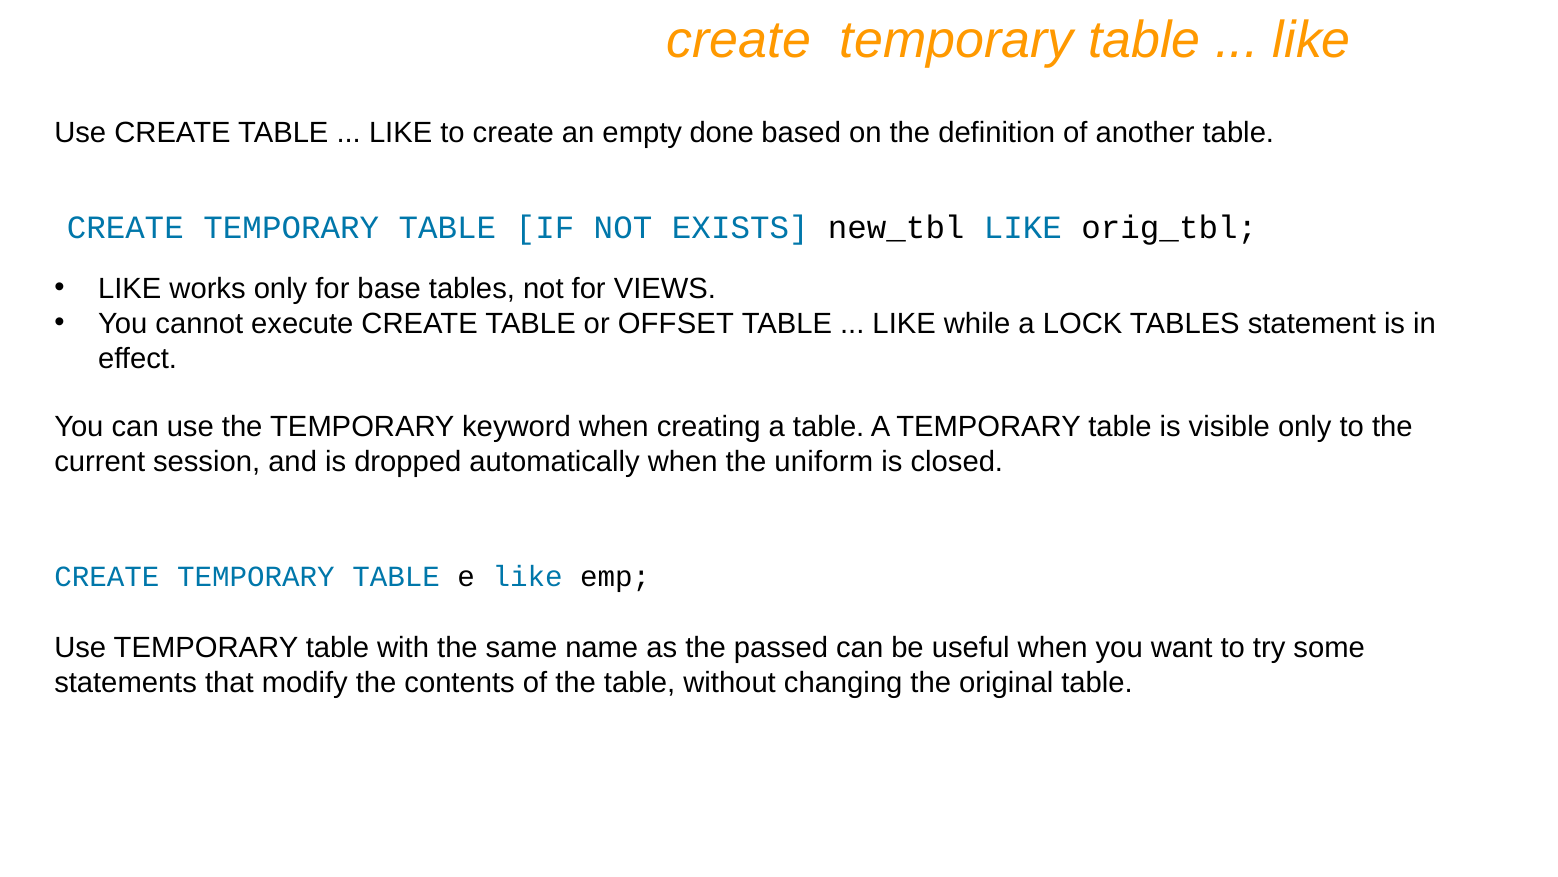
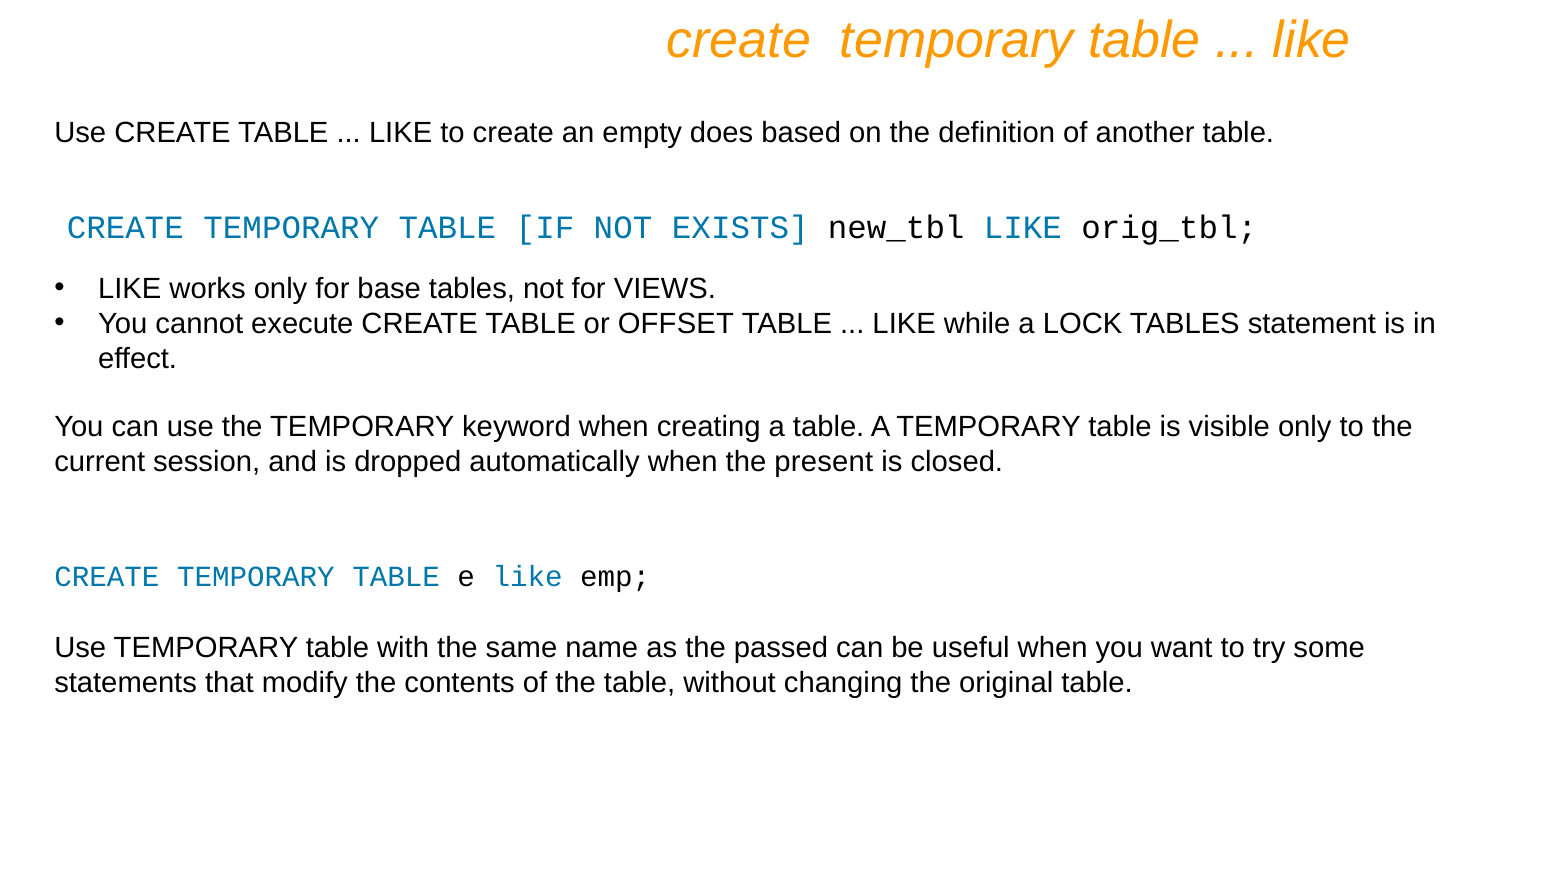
done: done -> does
uniform: uniform -> present
